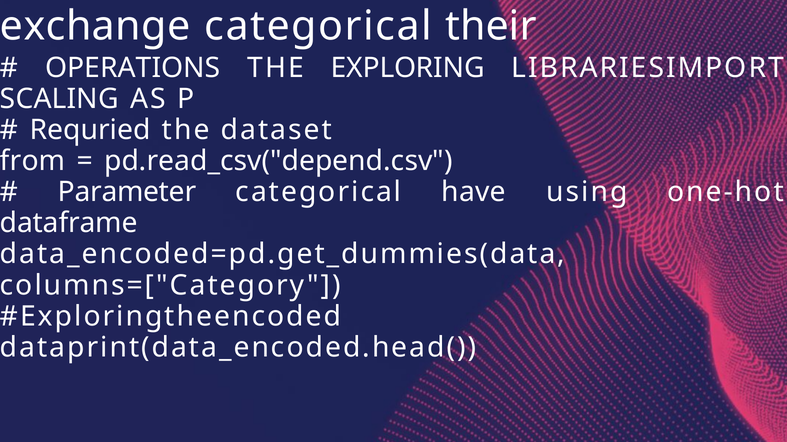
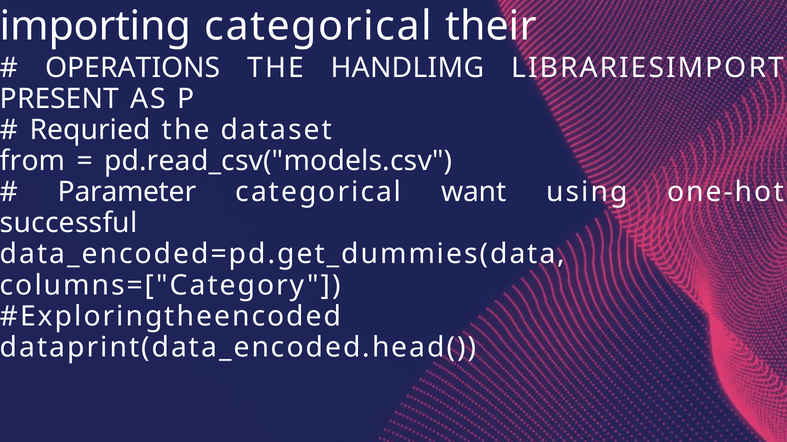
exchange: exchange -> importing
EXPLORING: EXPLORING -> HANDLIMG
SCALING: SCALING -> PRESENT
pd.read_csv("depend.csv: pd.read_csv("depend.csv -> pd.read_csv("models.csv
have: have -> want
dataframe: dataframe -> successful
